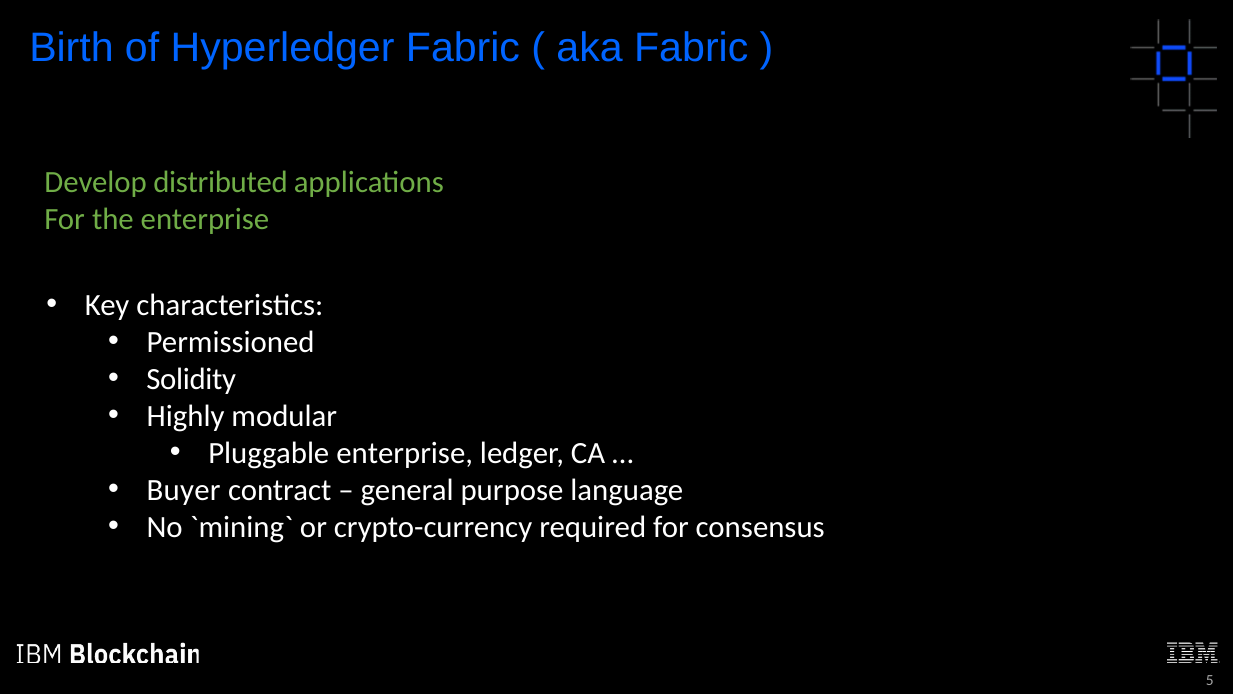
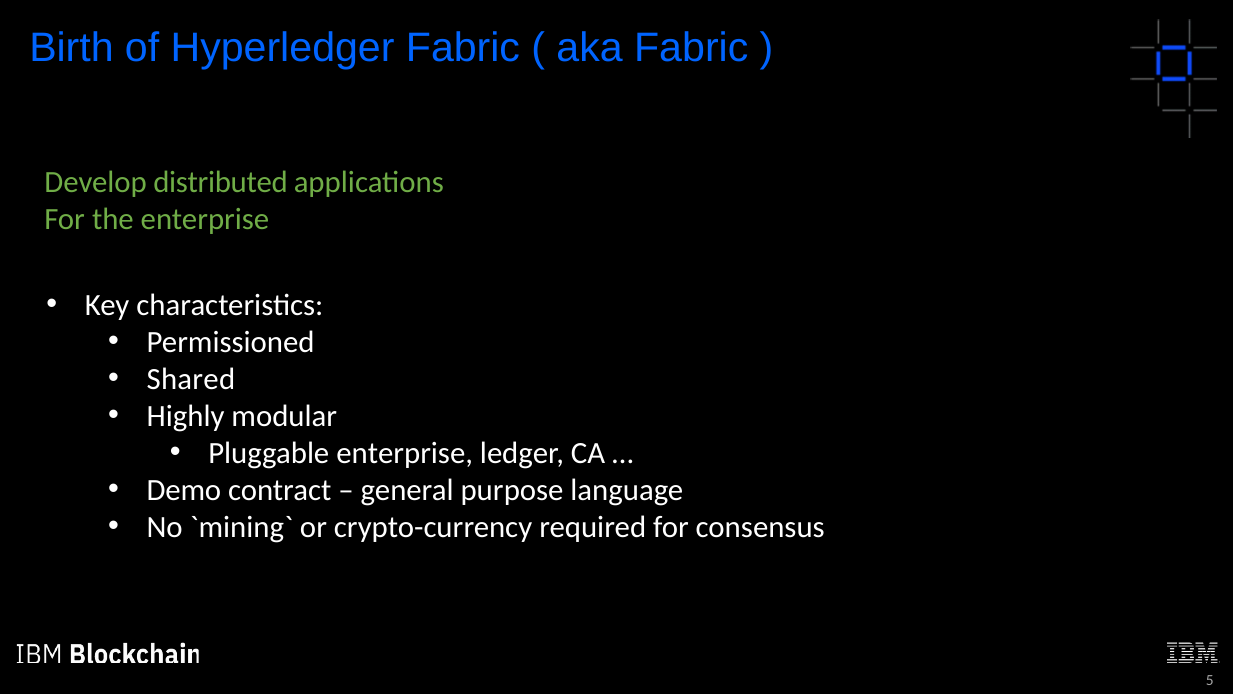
Solidity: Solidity -> Shared
Buyer: Buyer -> Demo
